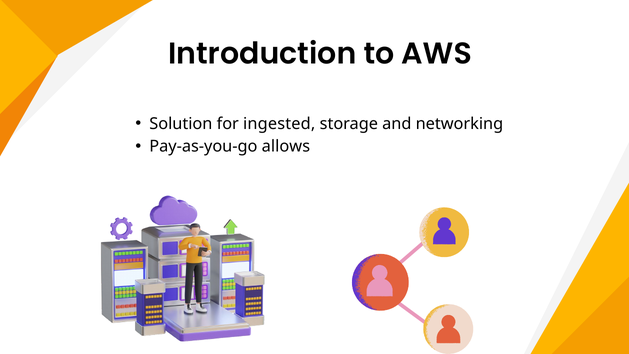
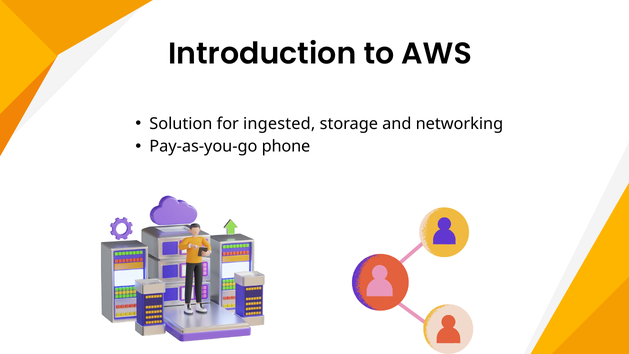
allows: allows -> phone
